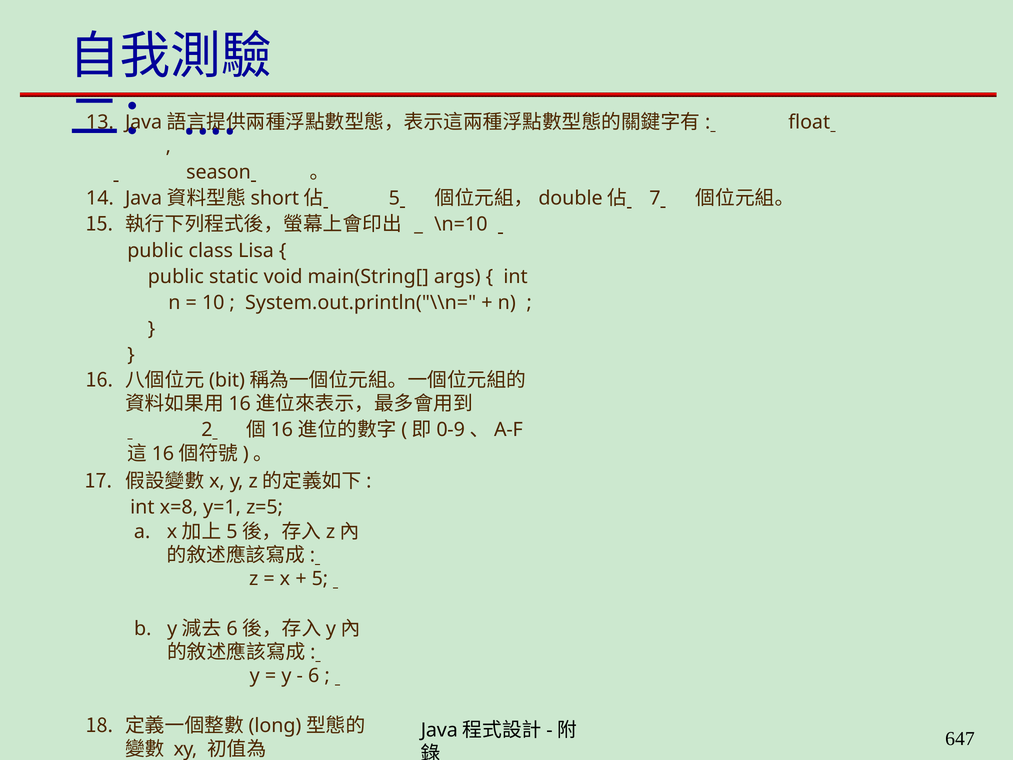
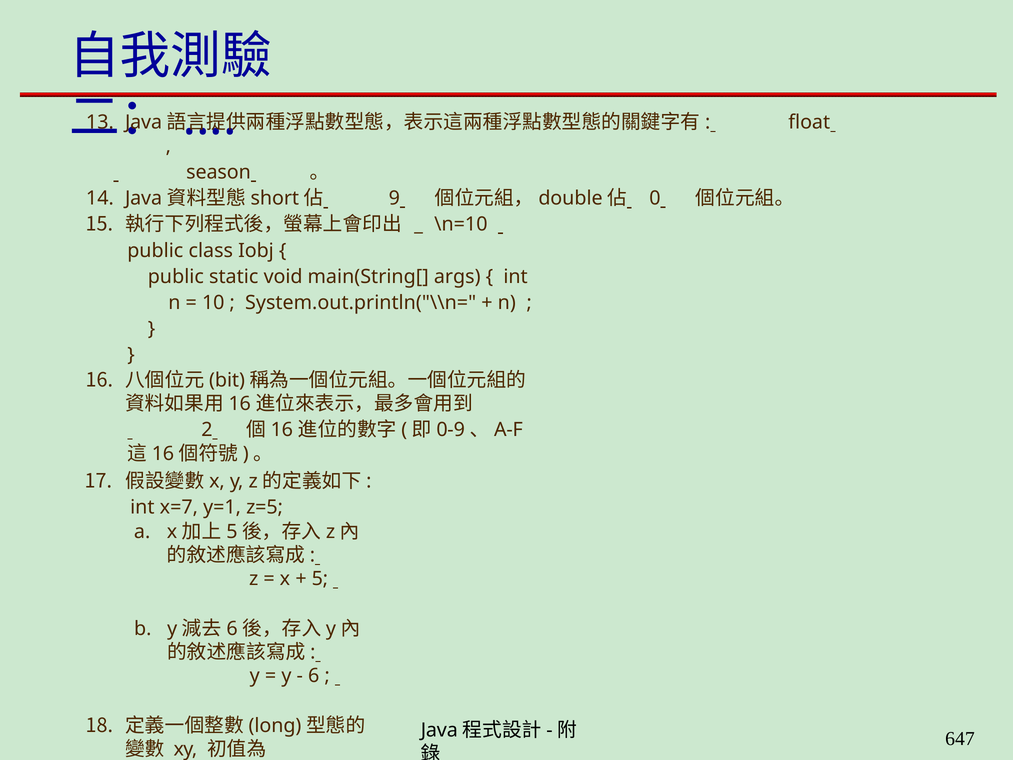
5 at (394, 198): 5 -> 9
7: 7 -> 0
Lisa: Lisa -> Iobj
x=8: x=8 -> x=7
